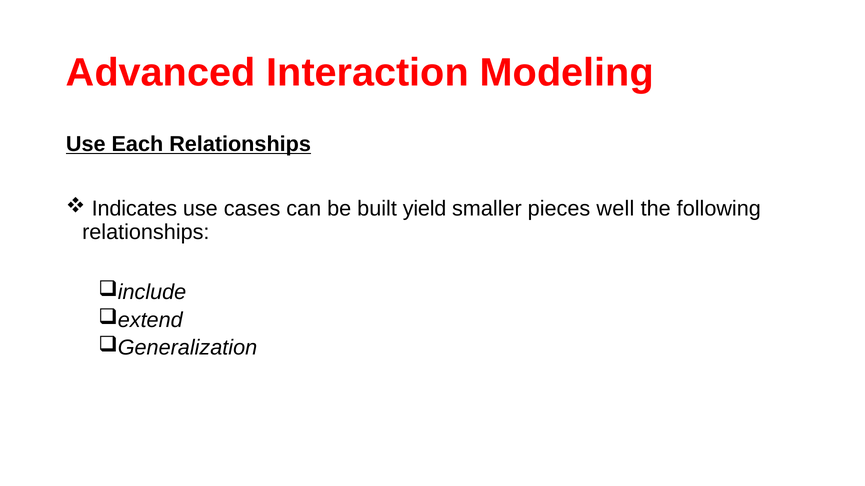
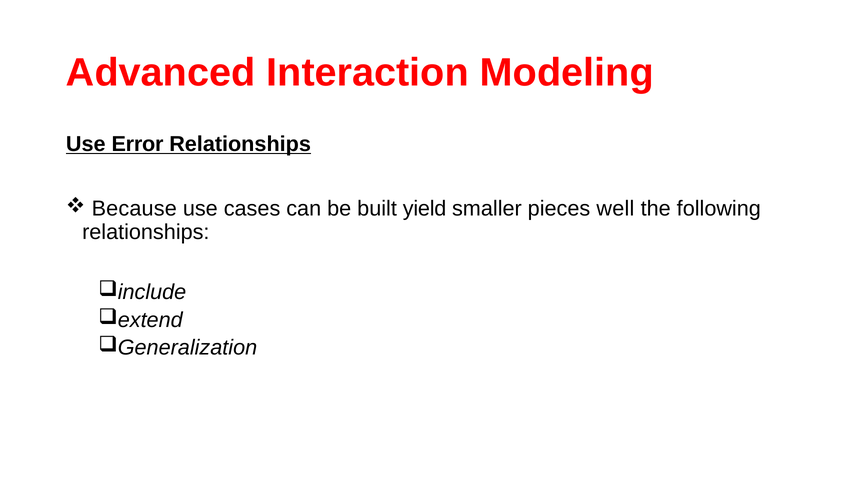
Each: Each -> Error
Indicates: Indicates -> Because
